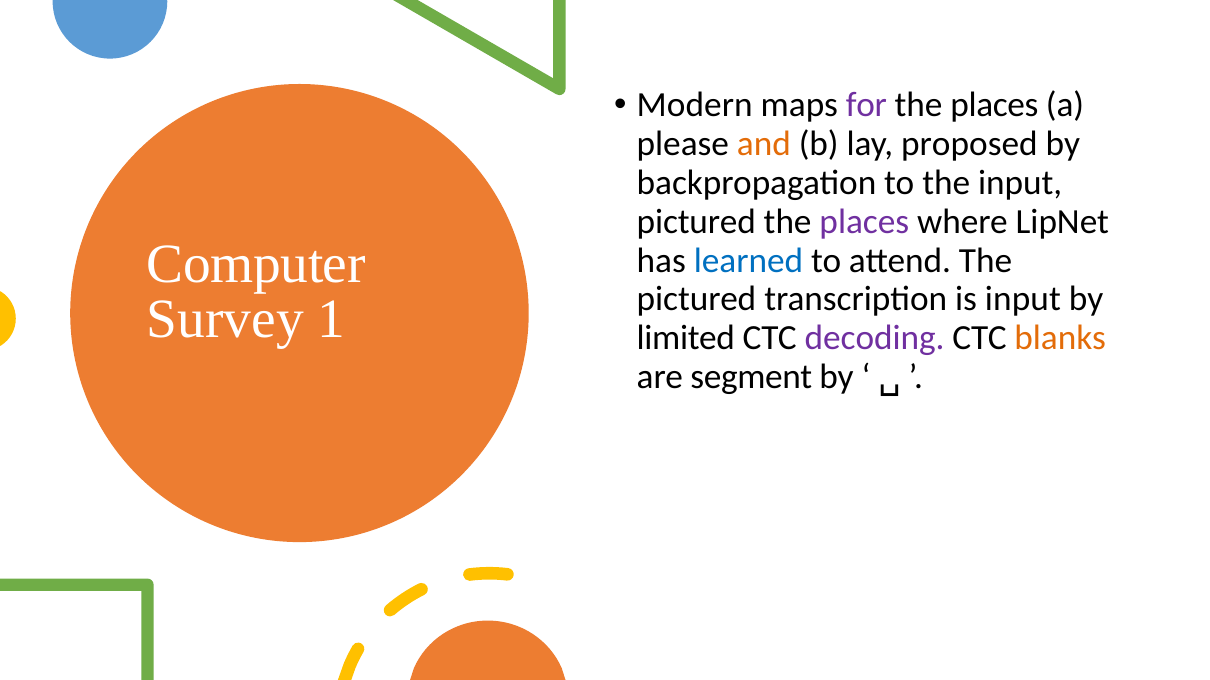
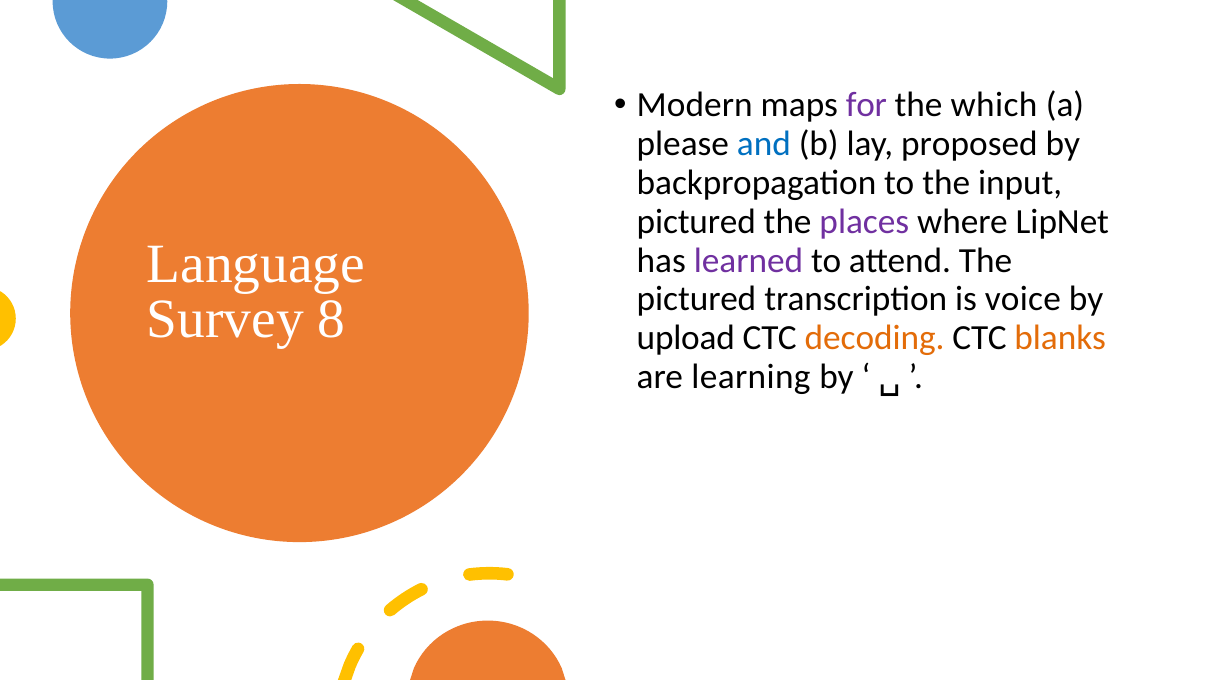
places at (994, 105): places -> which
and colour: orange -> blue
Computer: Computer -> Language
learned colour: blue -> purple
is input: input -> voice
1: 1 -> 8
limited: limited -> upload
decoding colour: purple -> orange
segment: segment -> learning
